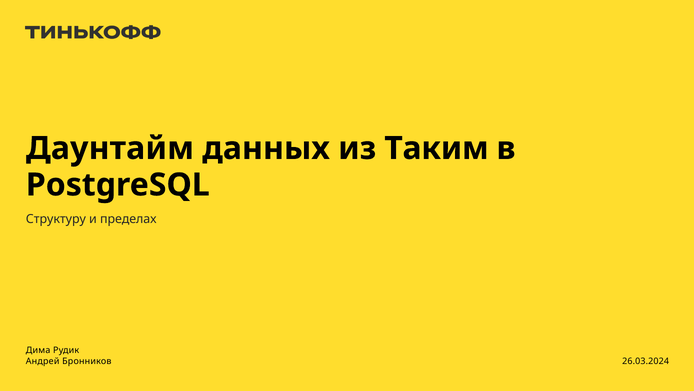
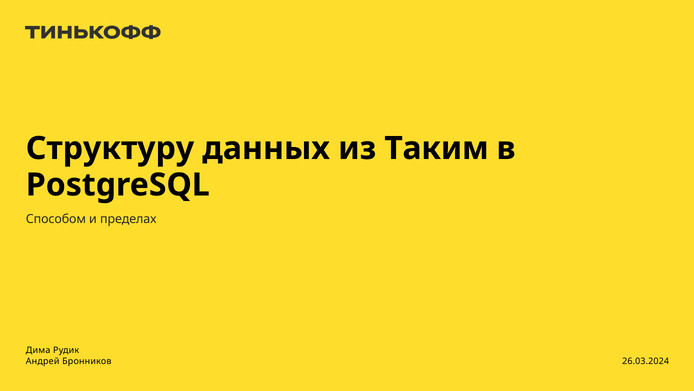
Даунтайм: Даунтайм -> Структуру
Структуру: Структуру -> Способом
